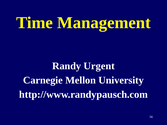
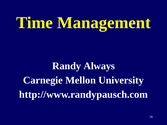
Urgent: Urgent -> Always
